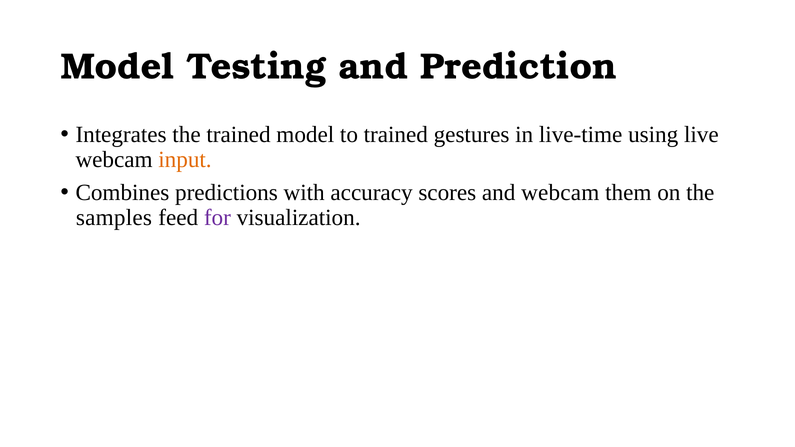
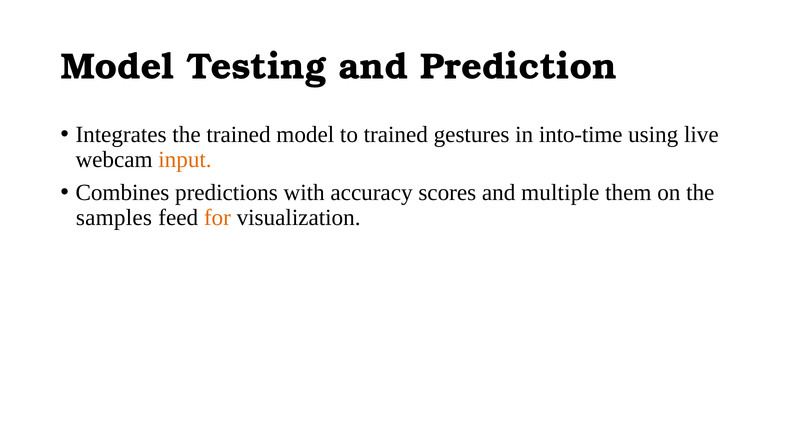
live-time: live-time -> into-time
and webcam: webcam -> multiple
for colour: purple -> orange
